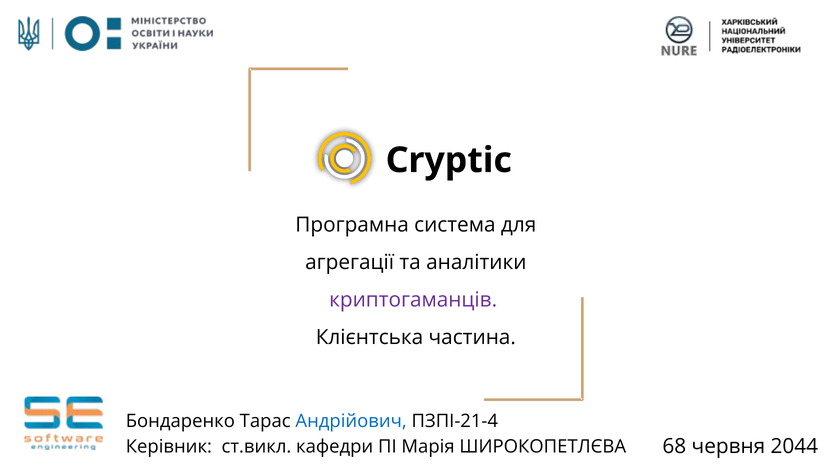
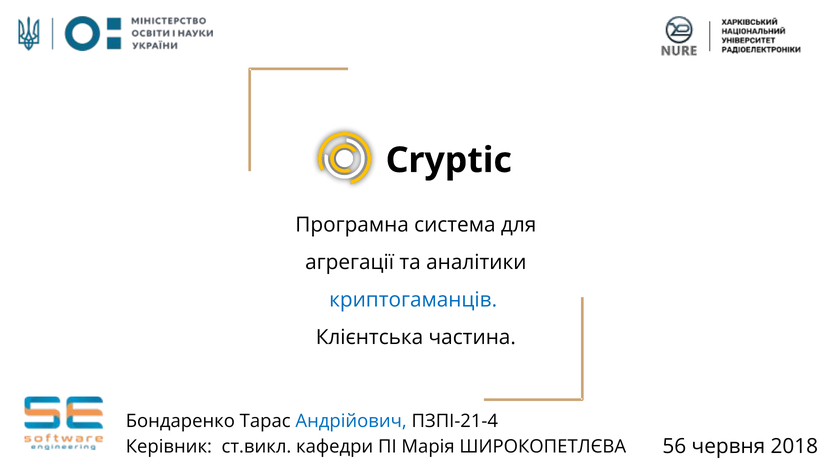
криптогаманців colour: purple -> blue
68: 68 -> 56
2044: 2044 -> 2018
